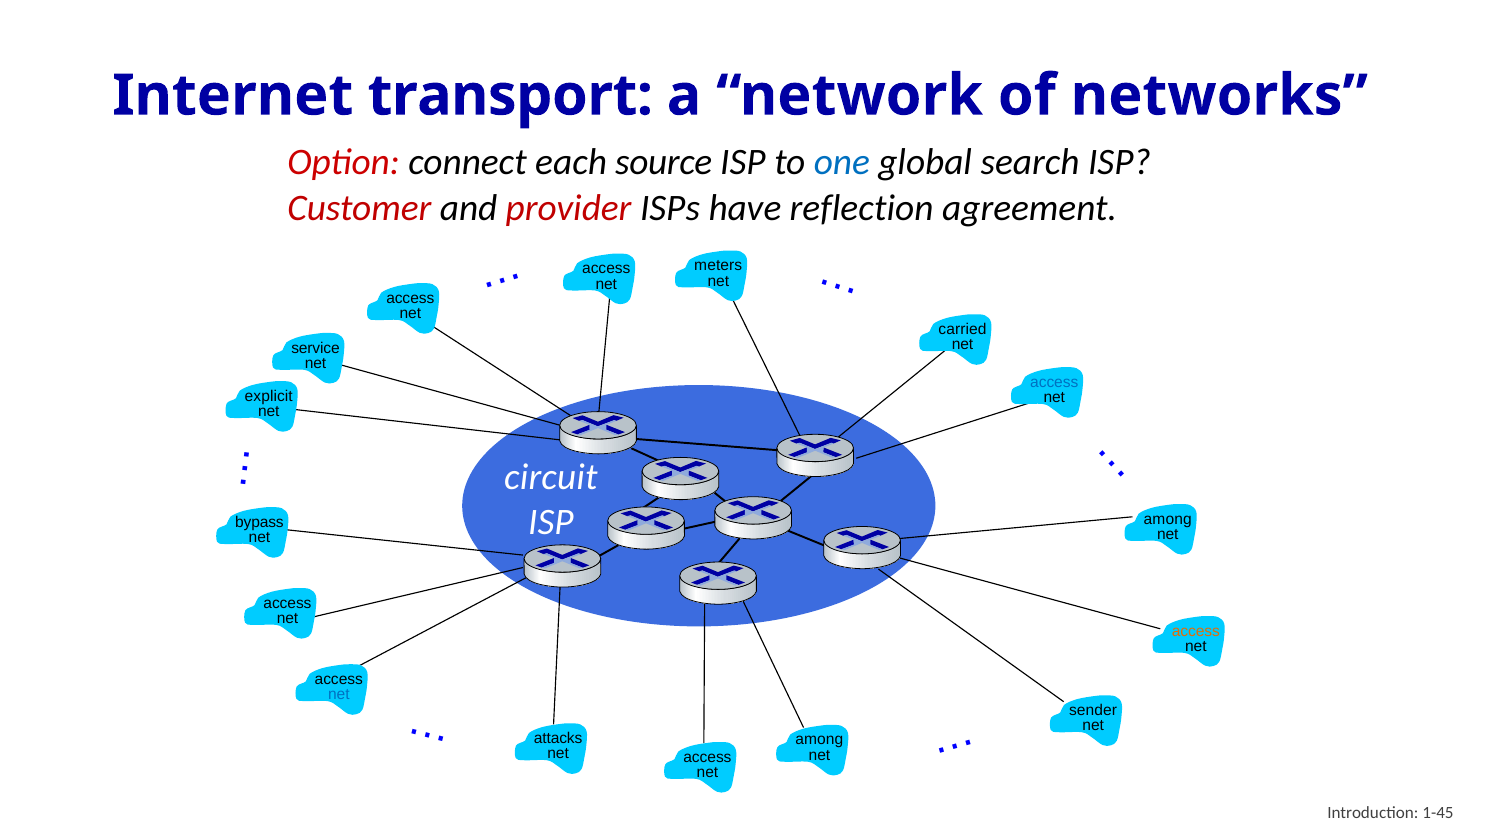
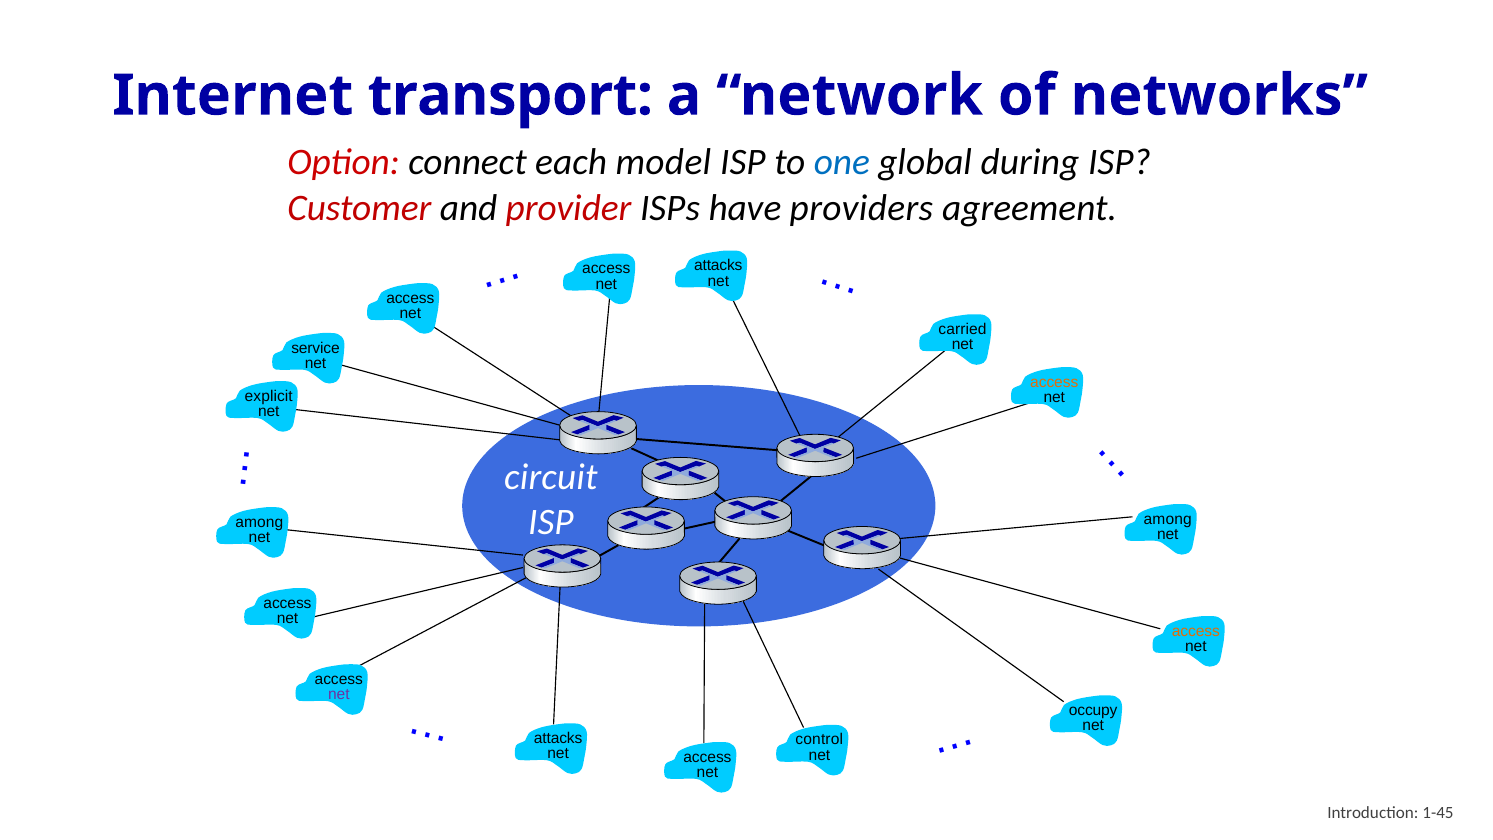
source: source -> model
search: search -> during
reflection: reflection -> providers
meters at (718, 265): meters -> attacks
access at (1054, 382) colour: blue -> orange
bypass at (259, 522): bypass -> among
net at (339, 695) colour: blue -> purple
sender: sender -> occupy
among at (819, 740): among -> control
